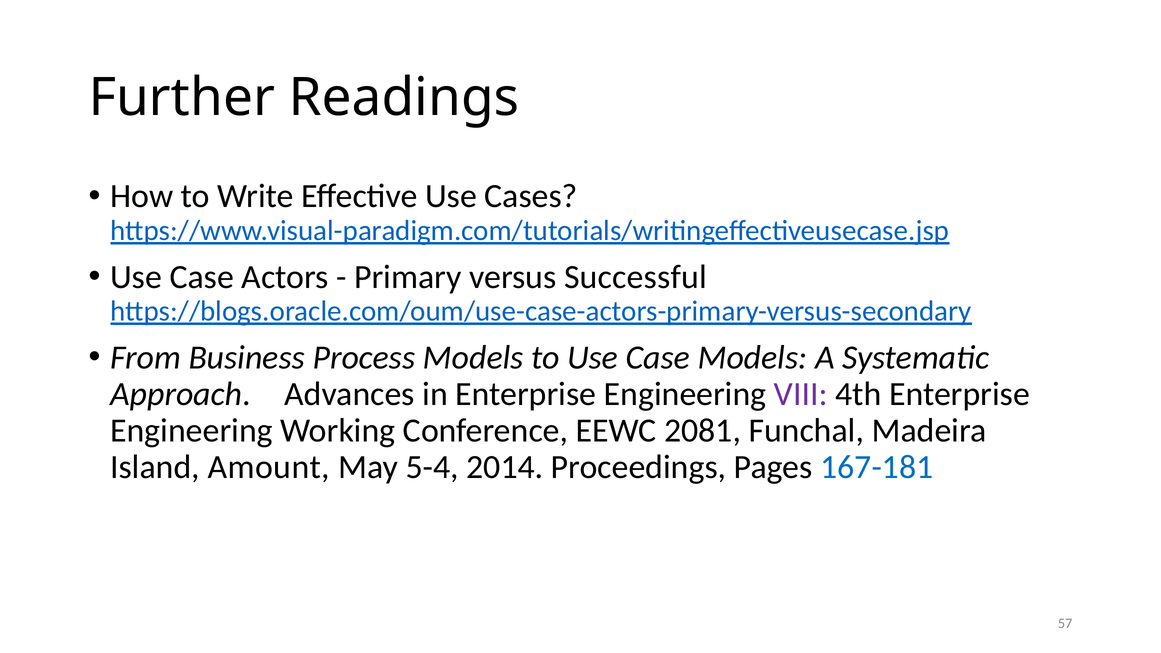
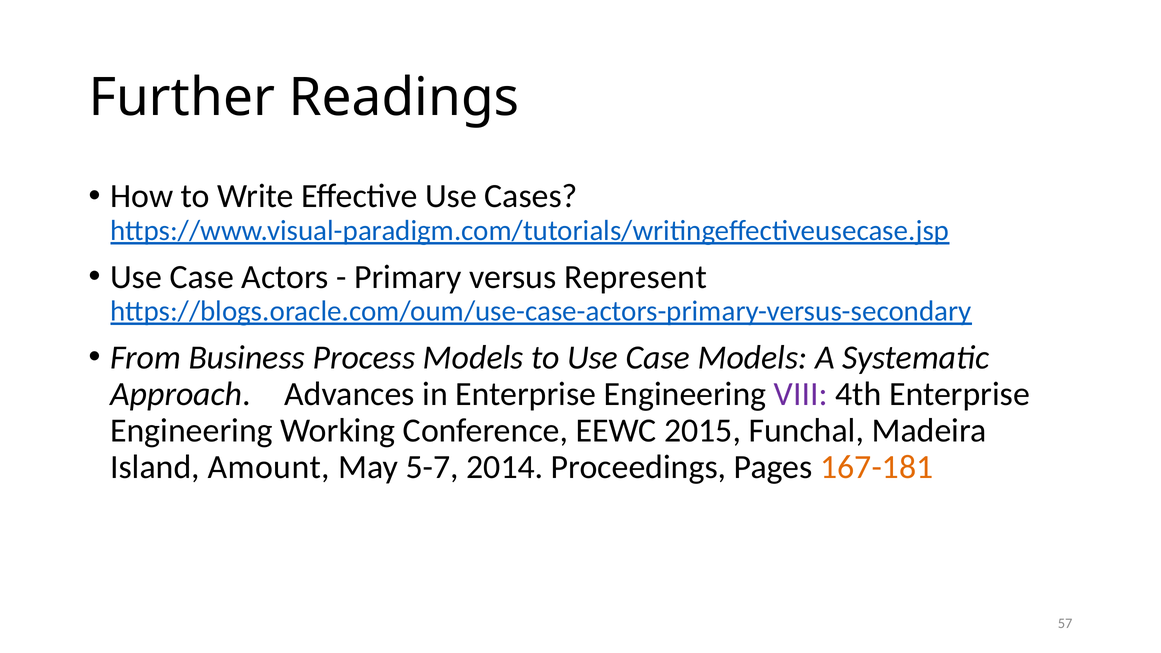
Successful: Successful -> Represent
2081: 2081 -> 2015
5-4: 5-4 -> 5-7
167-181 colour: blue -> orange
